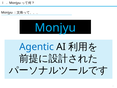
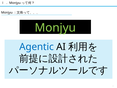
Monjyu colour: light blue -> light green
